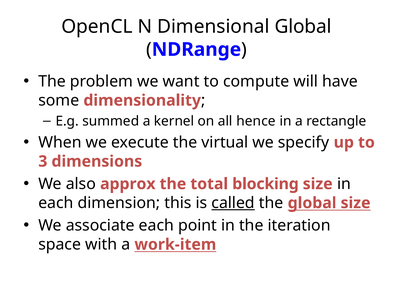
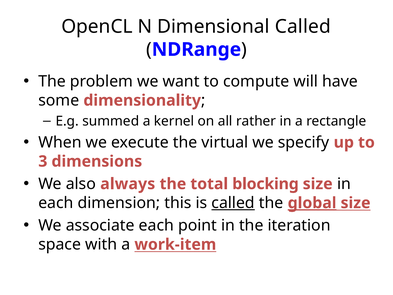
Dimensional Global: Global -> Called
hence: hence -> rather
approx: approx -> always
global at (312, 203) underline: none -> present
